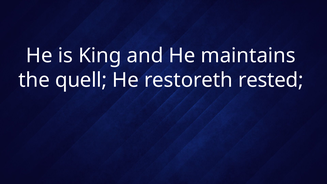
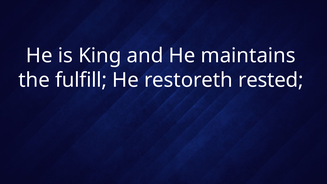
quell: quell -> fulfill
